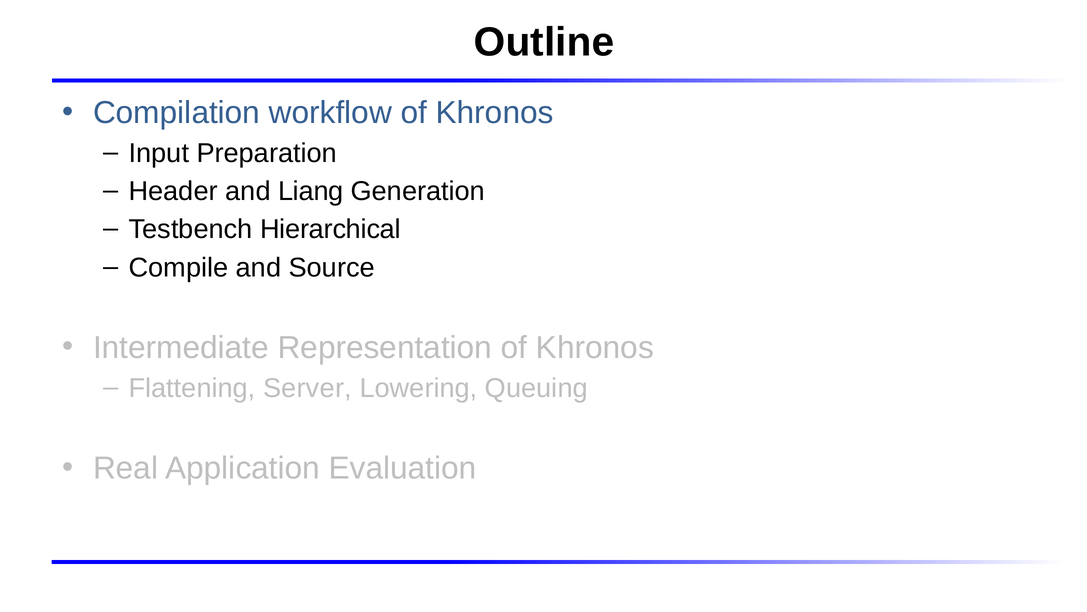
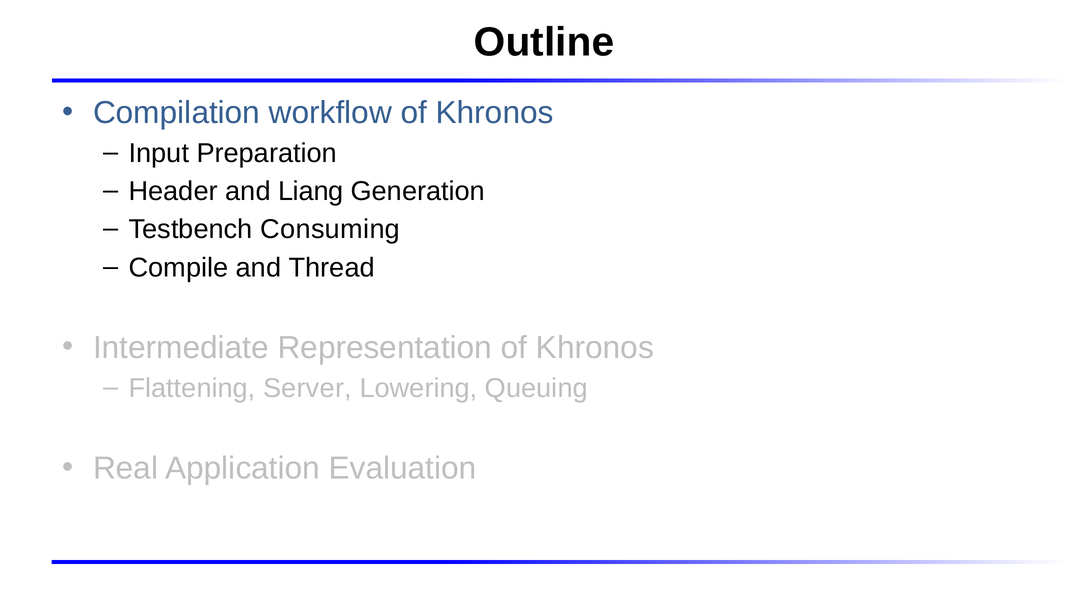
Hierarchical: Hierarchical -> Consuming
Source: Source -> Thread
